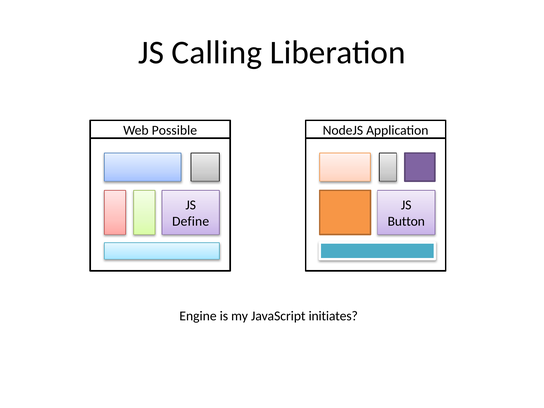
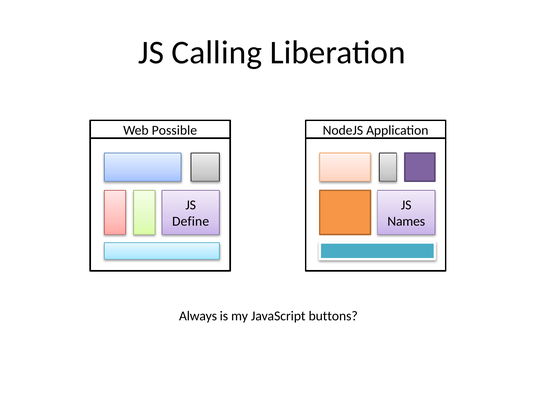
Button: Button -> Names
Engine: Engine -> Always
initiates: initiates -> buttons
